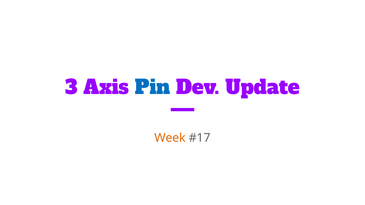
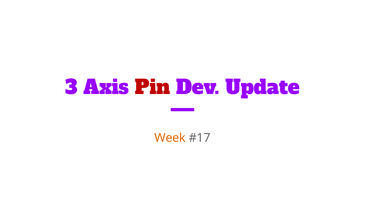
Pin colour: blue -> red
